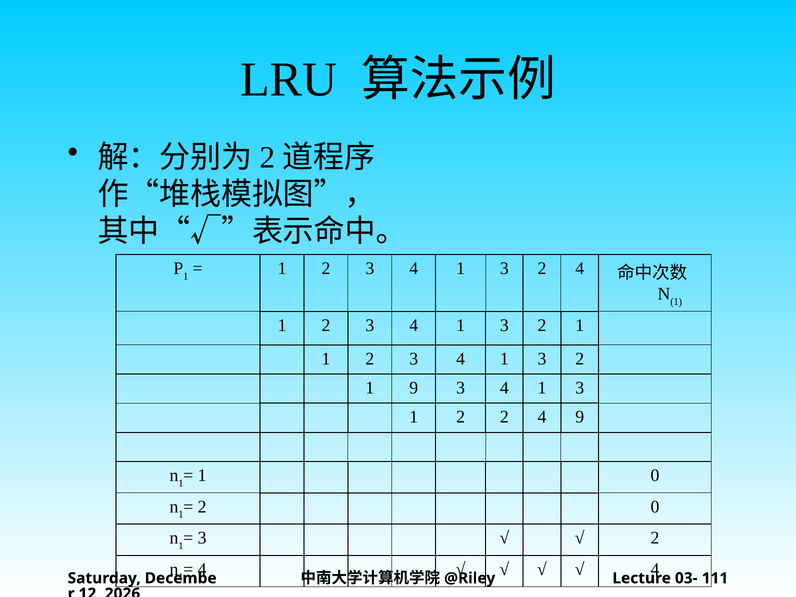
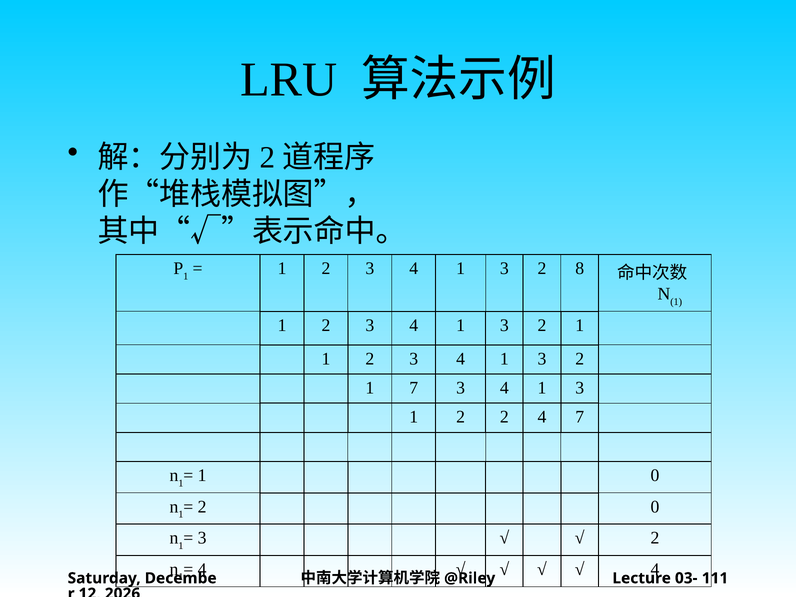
3 2 4: 4 -> 8
1 9: 9 -> 7
4 9: 9 -> 7
